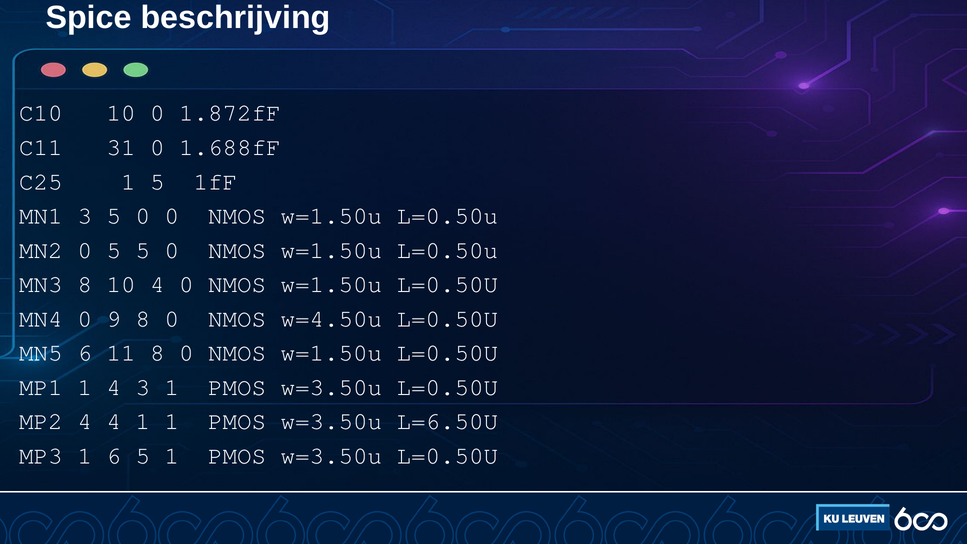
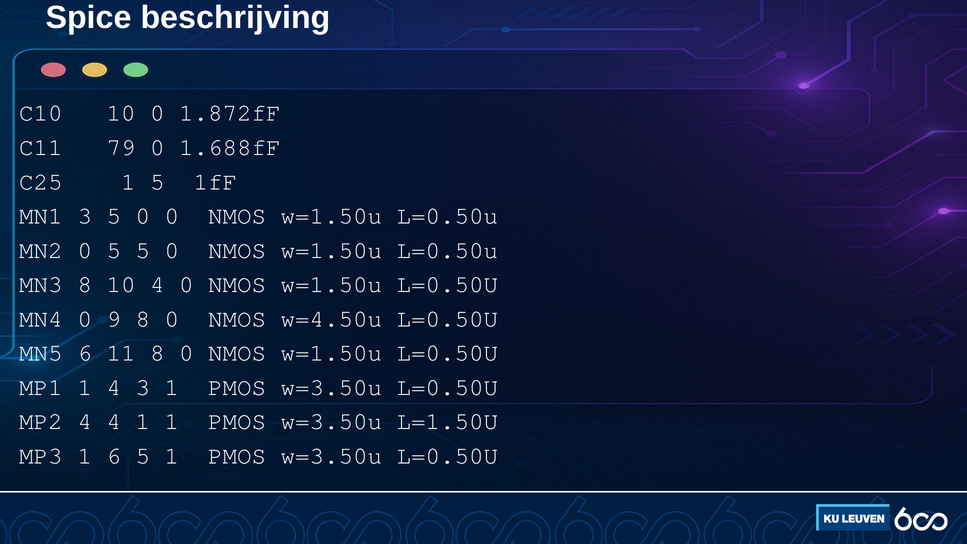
31: 31 -> 79
L=6.50U: L=6.50U -> L=1.50U
